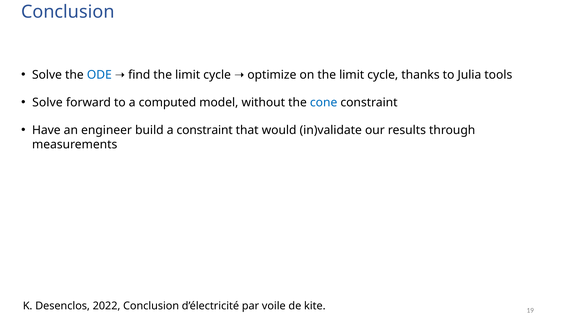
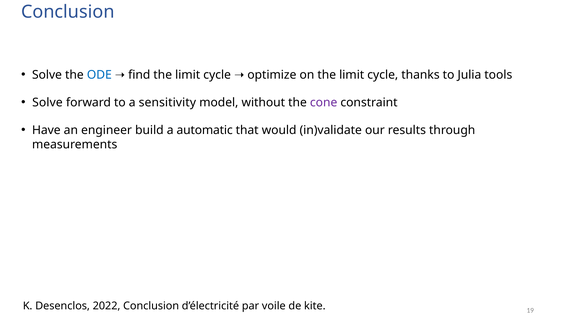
computed: computed -> sensitivity
cone colour: blue -> purple
a constraint: constraint -> automatic
